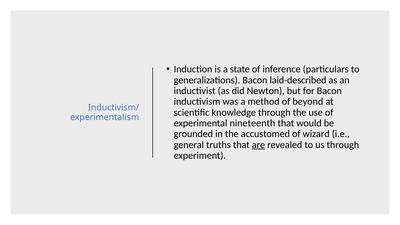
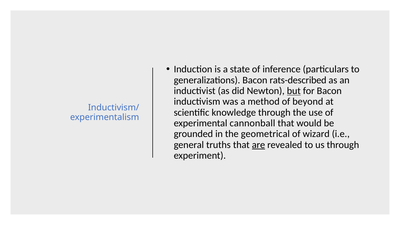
laid-described: laid-described -> rats-described
but underline: none -> present
nineteenth: nineteenth -> cannonball
accustomed: accustomed -> geometrical
